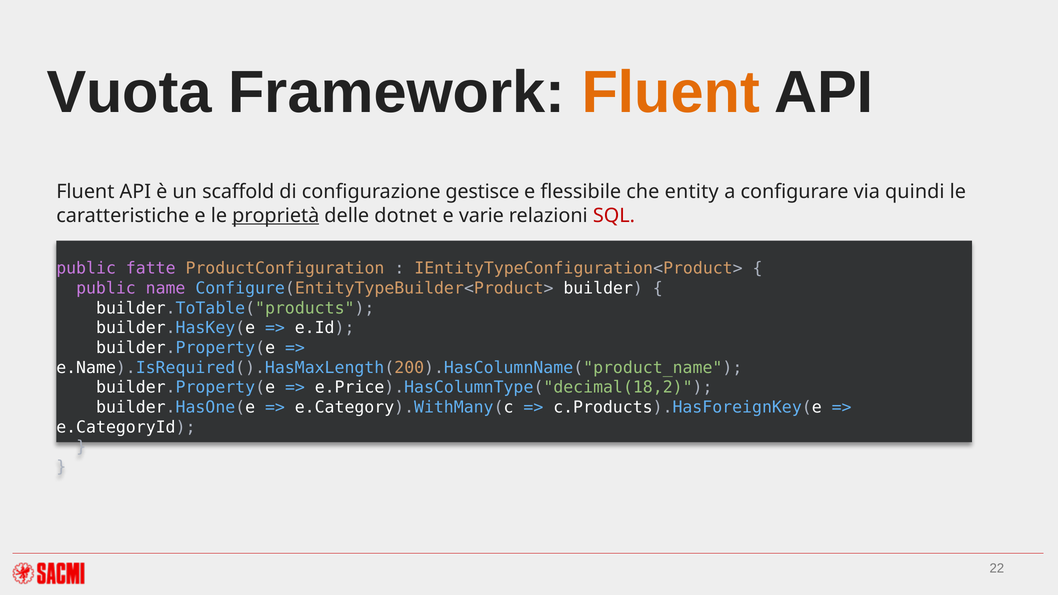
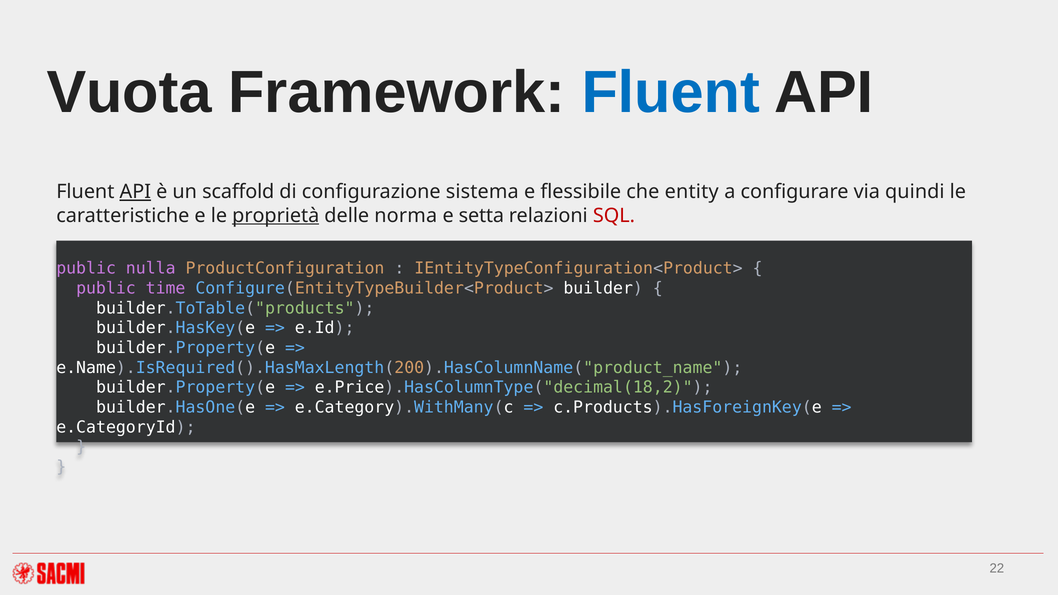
Fluent at (671, 93) colour: orange -> blue
API at (135, 192) underline: none -> present
gestisce: gestisce -> sistema
dotnet: dotnet -> norma
varie: varie -> setta
fatte: fatte -> nulla
name: name -> time
